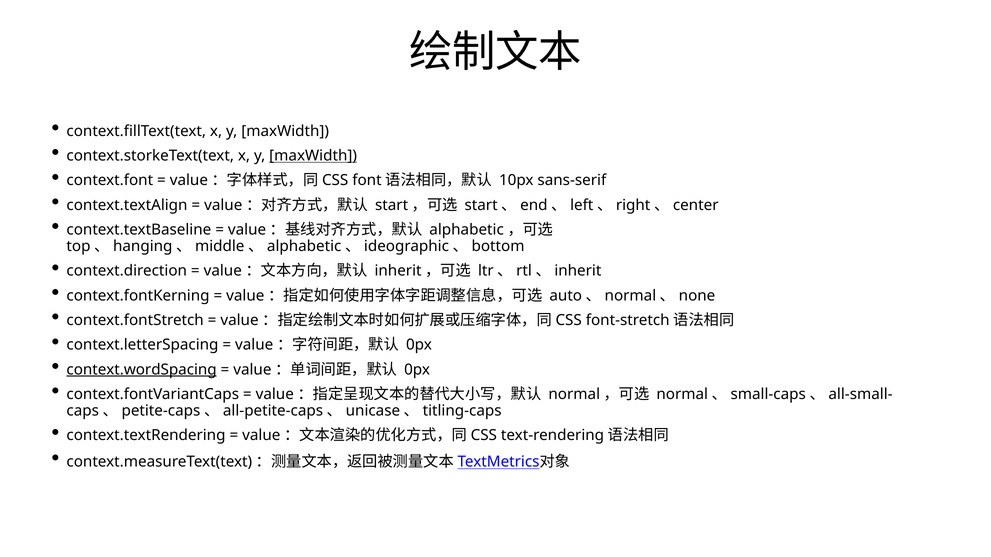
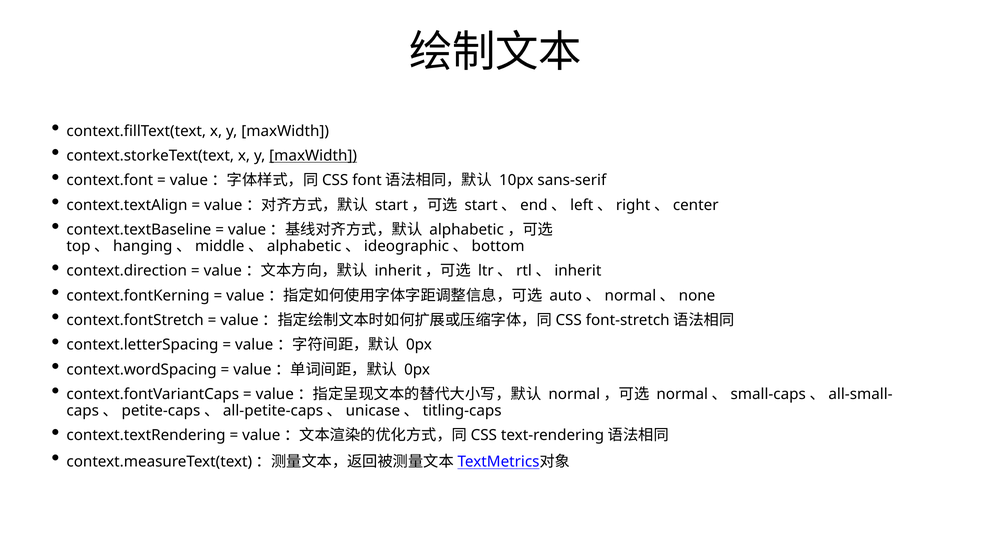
context.wordSpacing underline: present -> none
